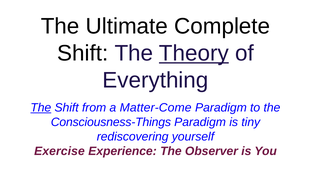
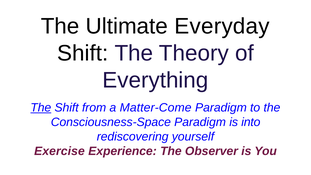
Complete: Complete -> Everyday
Theory underline: present -> none
Consciousness-Things: Consciousness-Things -> Consciousness-Space
tiny: tiny -> into
